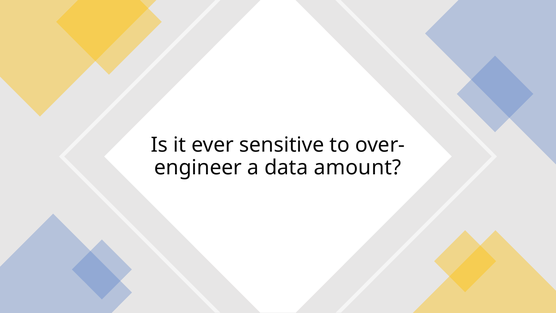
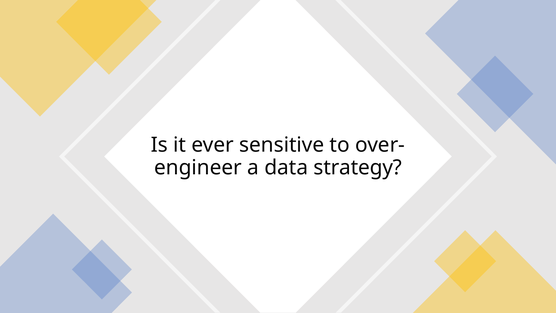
amount: amount -> strategy
